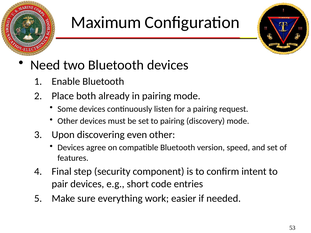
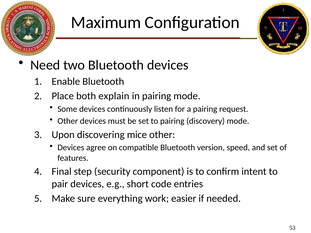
already: already -> explain
even: even -> mice
